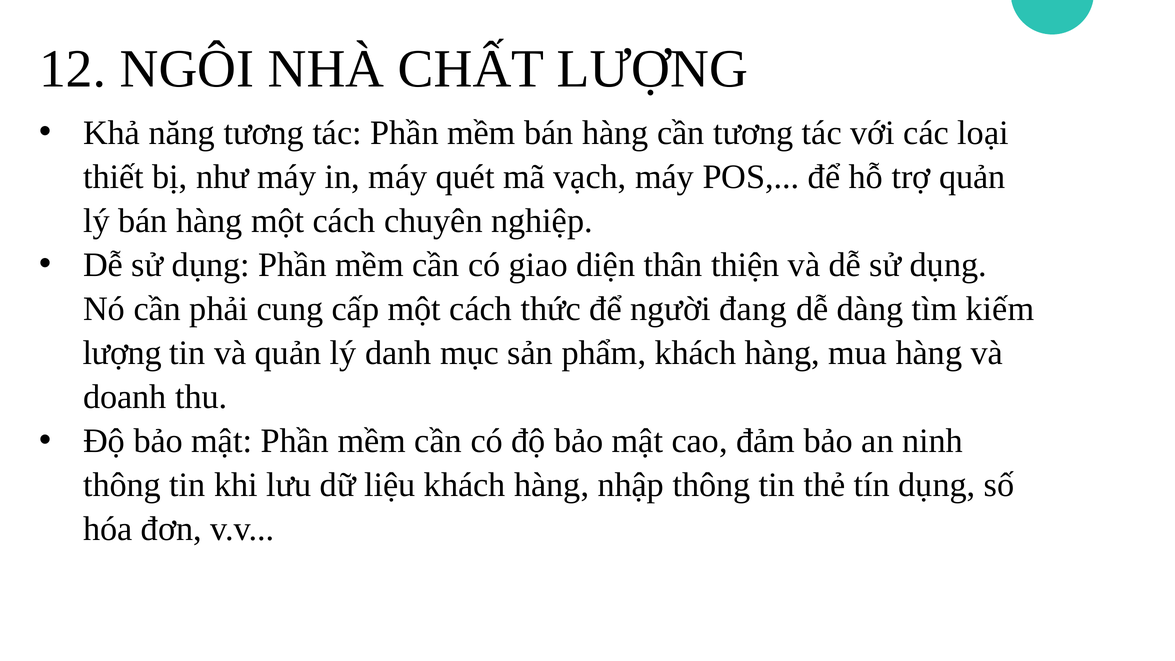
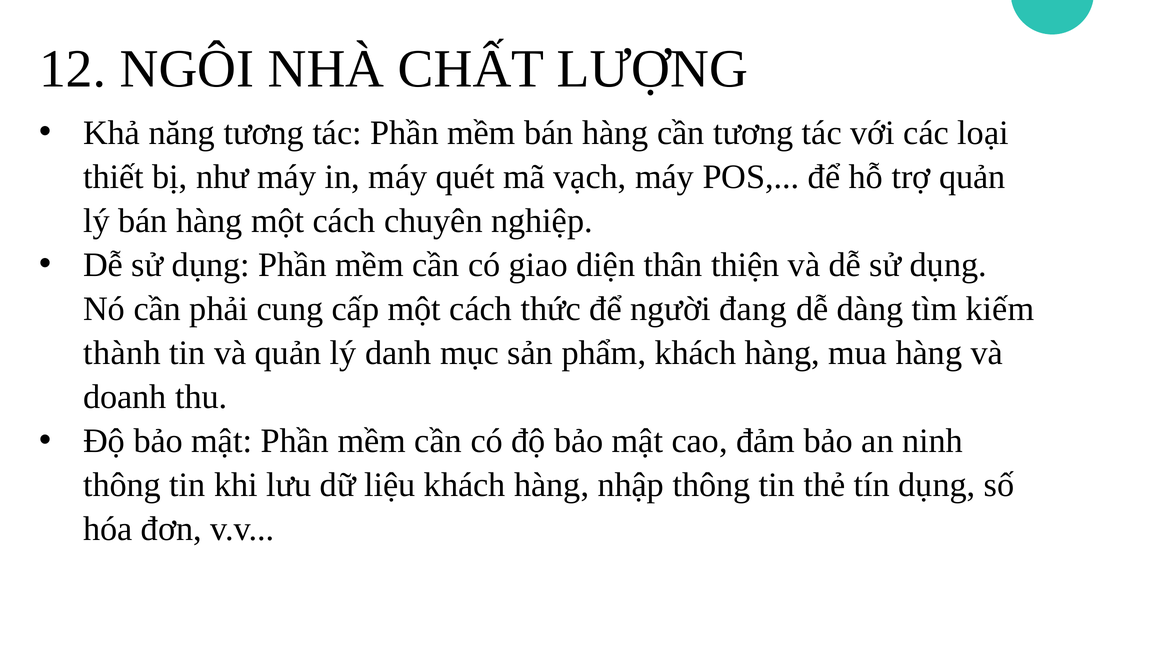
lượng at (122, 353): lượng -> thành
